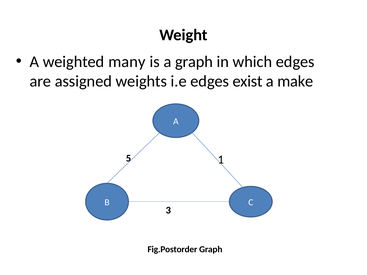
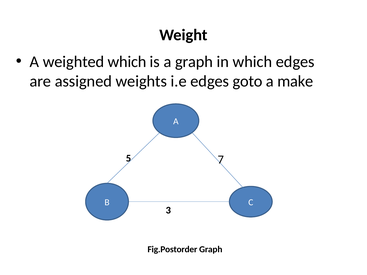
weighted many: many -> which
exist: exist -> goto
1: 1 -> 7
